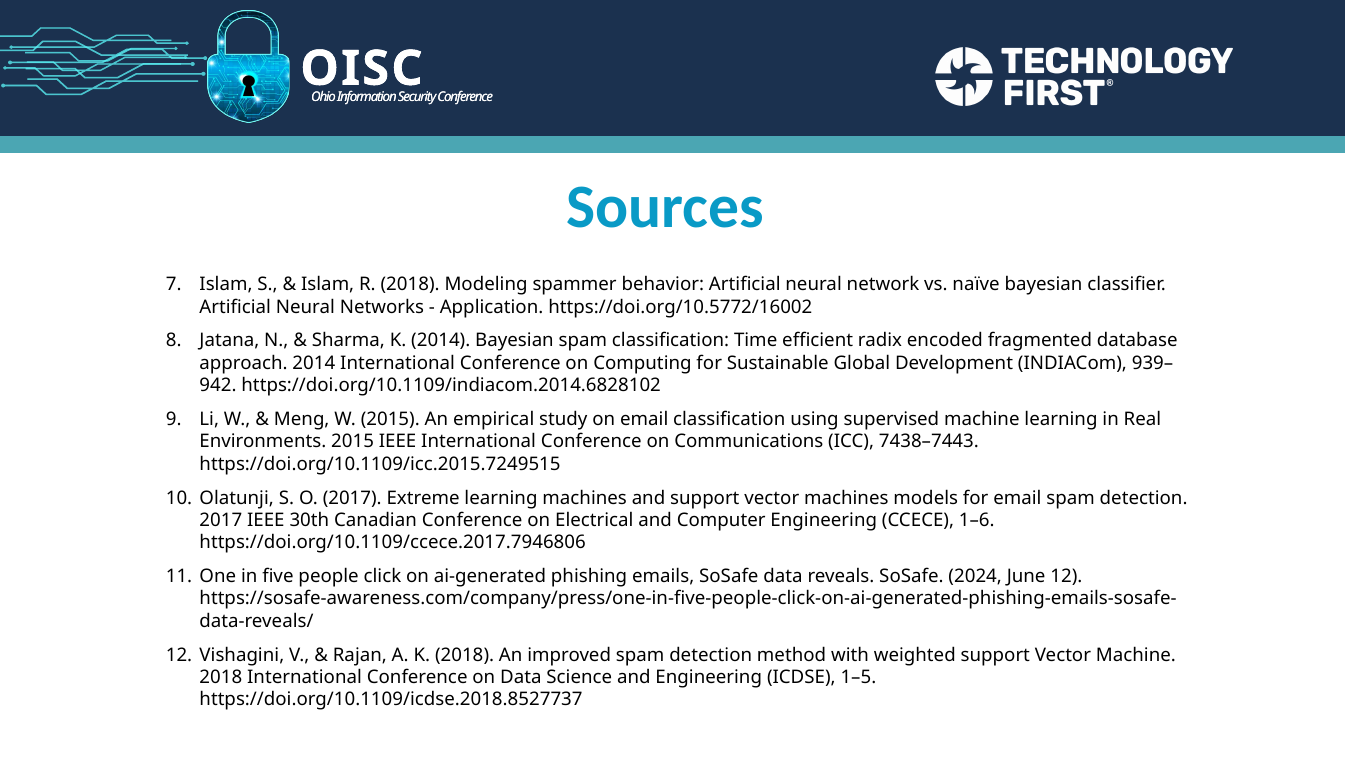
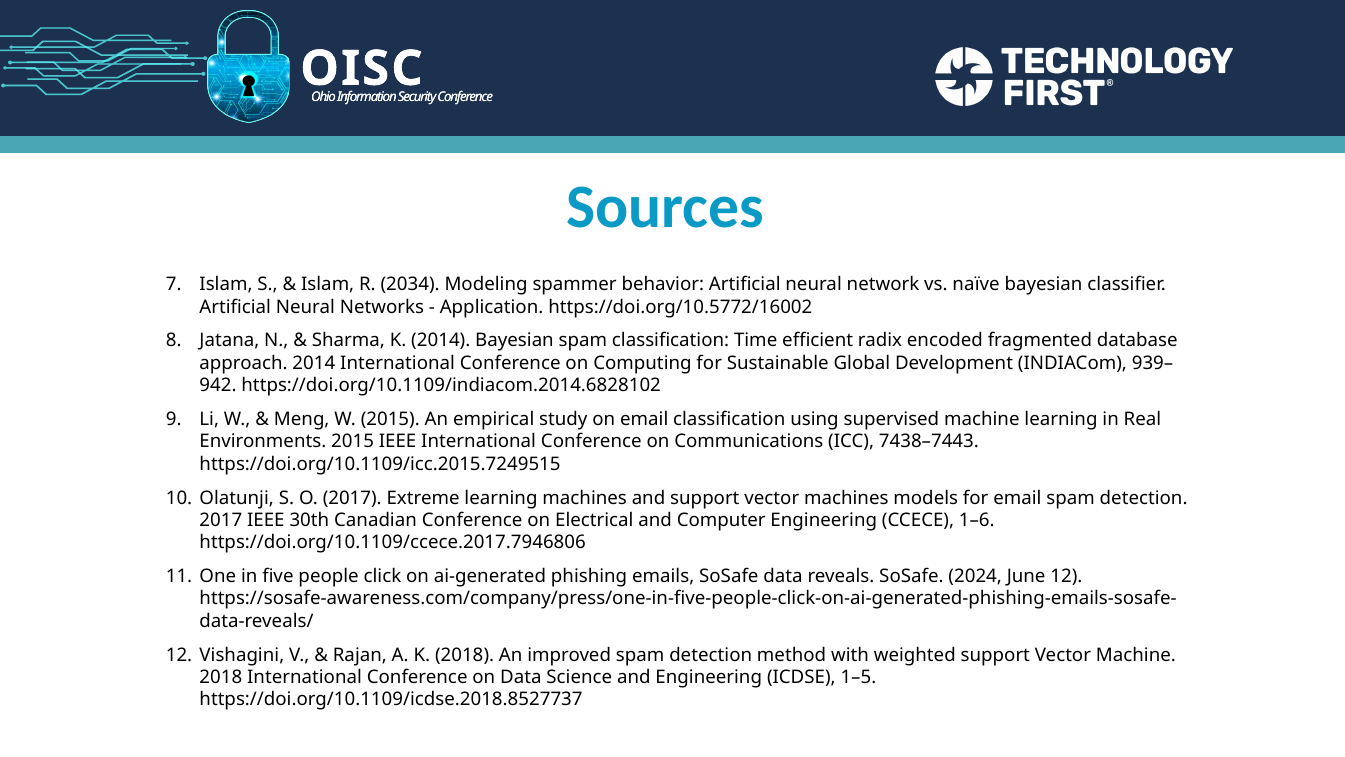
R 2018: 2018 -> 2034
